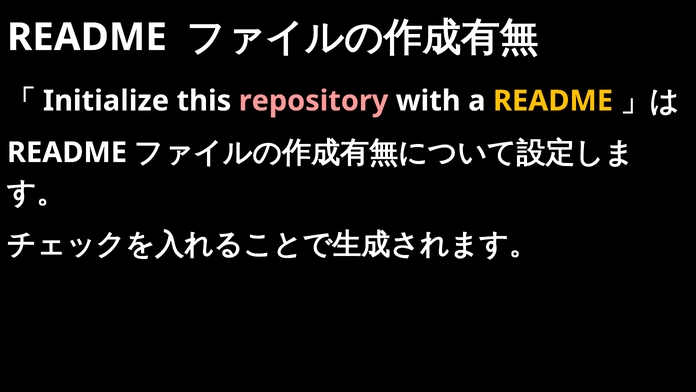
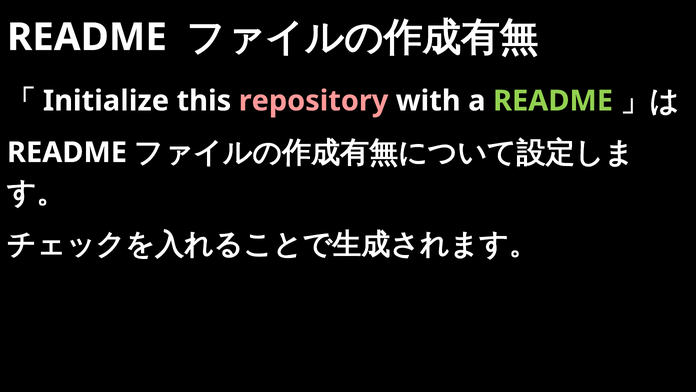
README at (553, 101) colour: yellow -> light green
